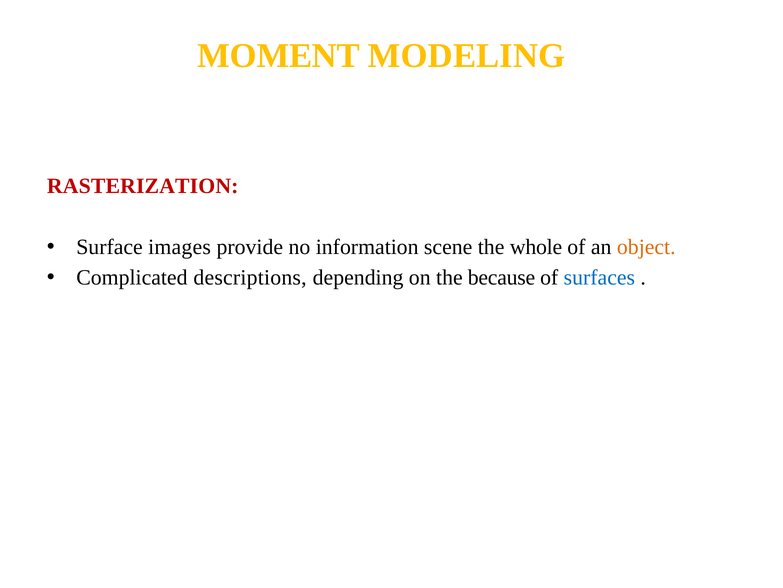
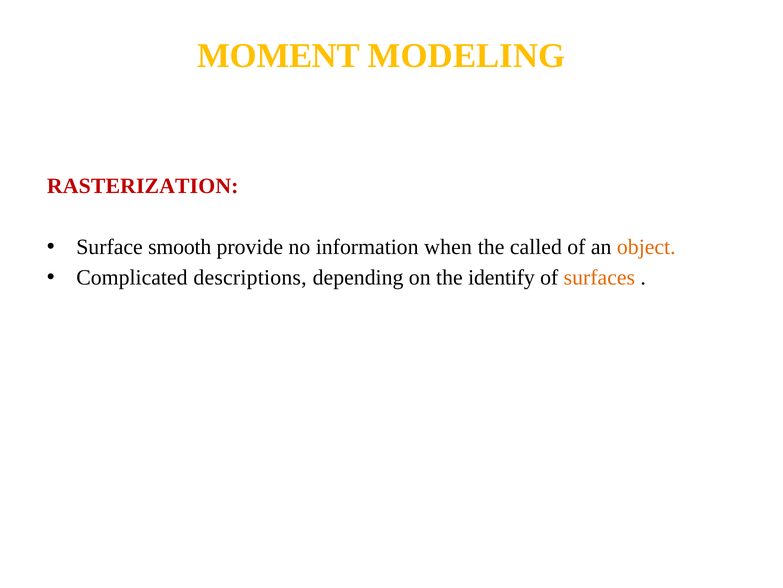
images: images -> smooth
scene: scene -> when
whole: whole -> called
because: because -> identify
surfaces colour: blue -> orange
